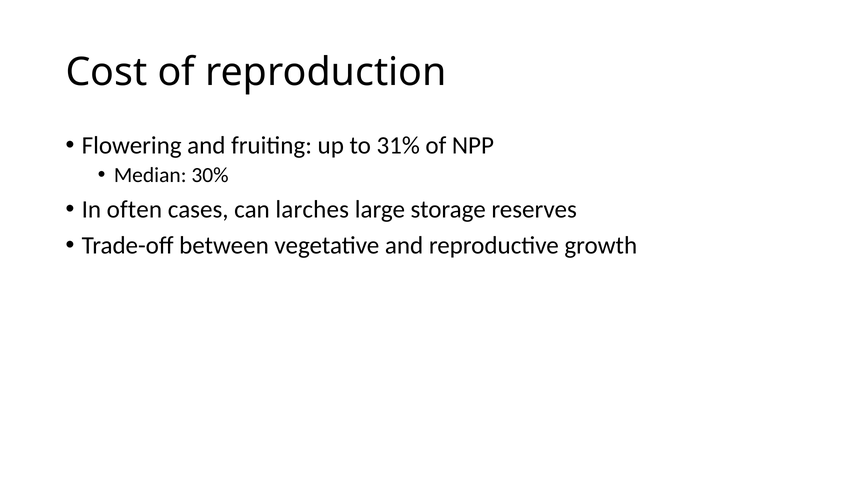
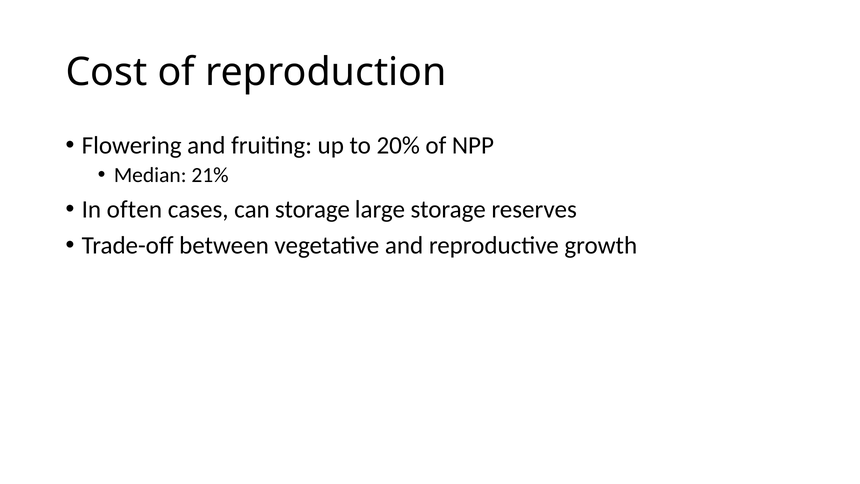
31%: 31% -> 20%
30%: 30% -> 21%
can larches: larches -> storage
